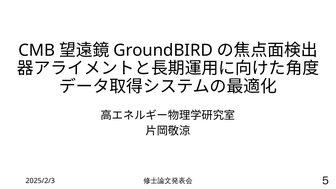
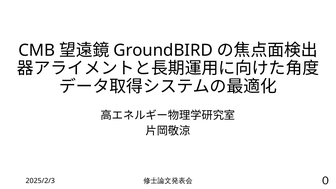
5: 5 -> 0
